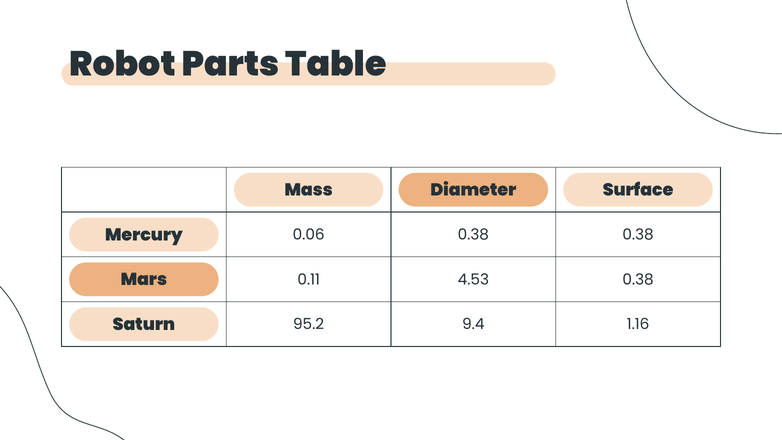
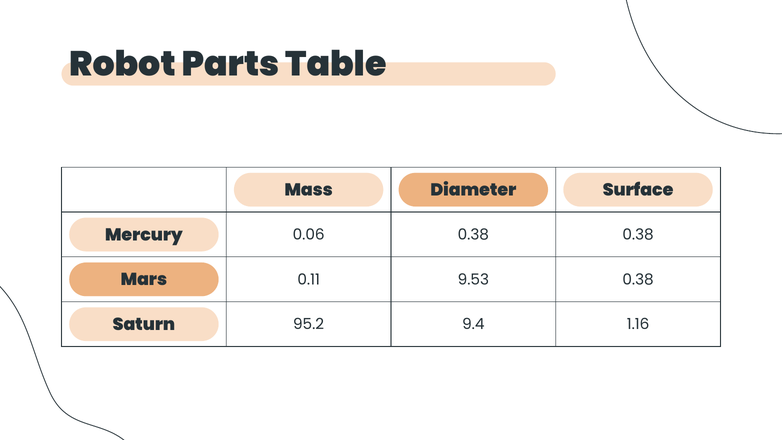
4.53: 4.53 -> 9.53
